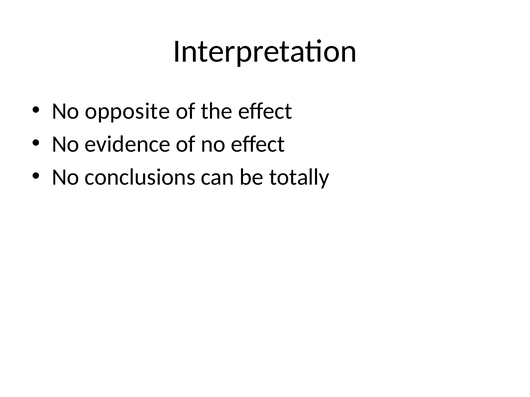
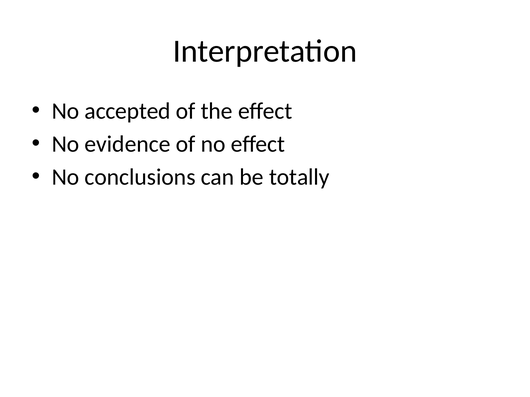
opposite: opposite -> accepted
